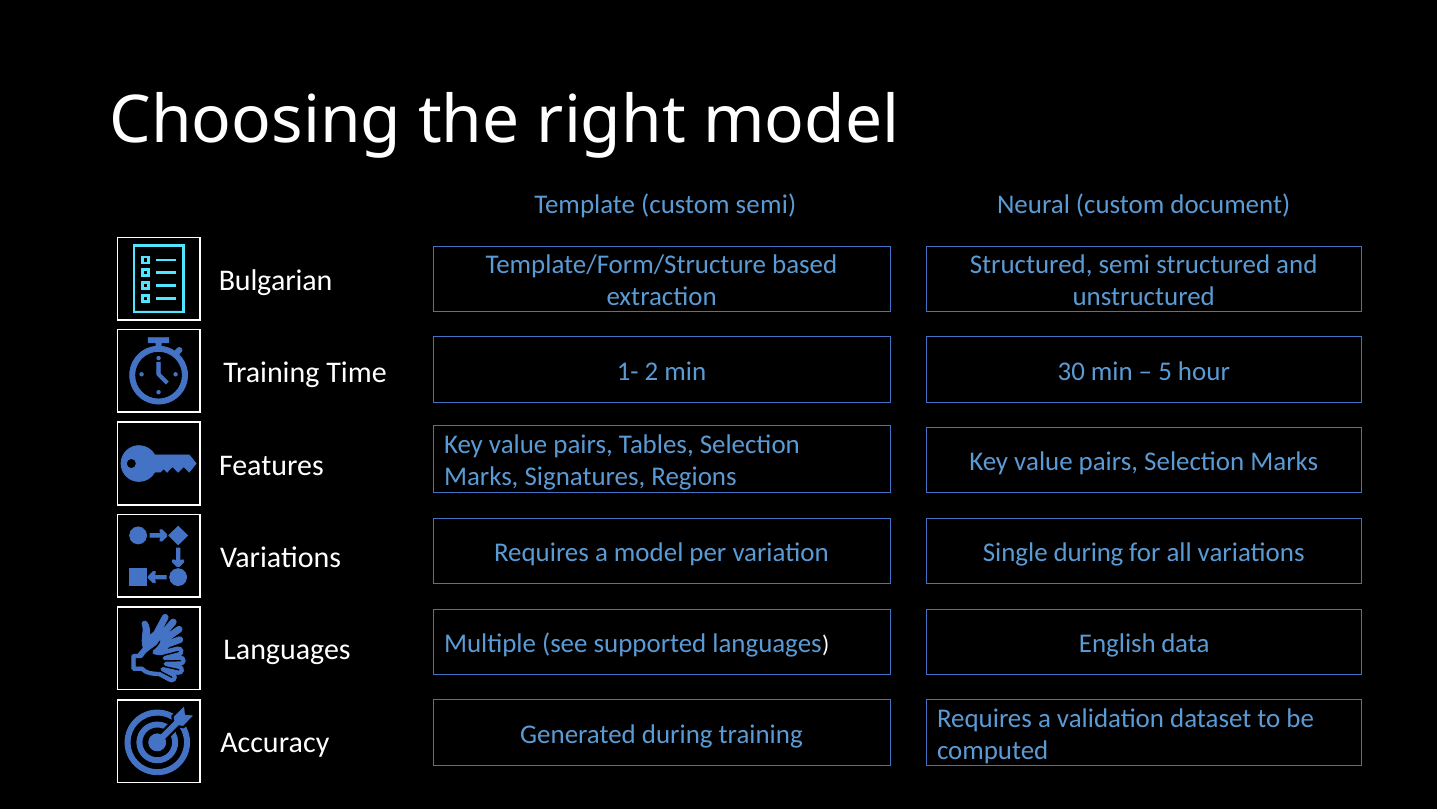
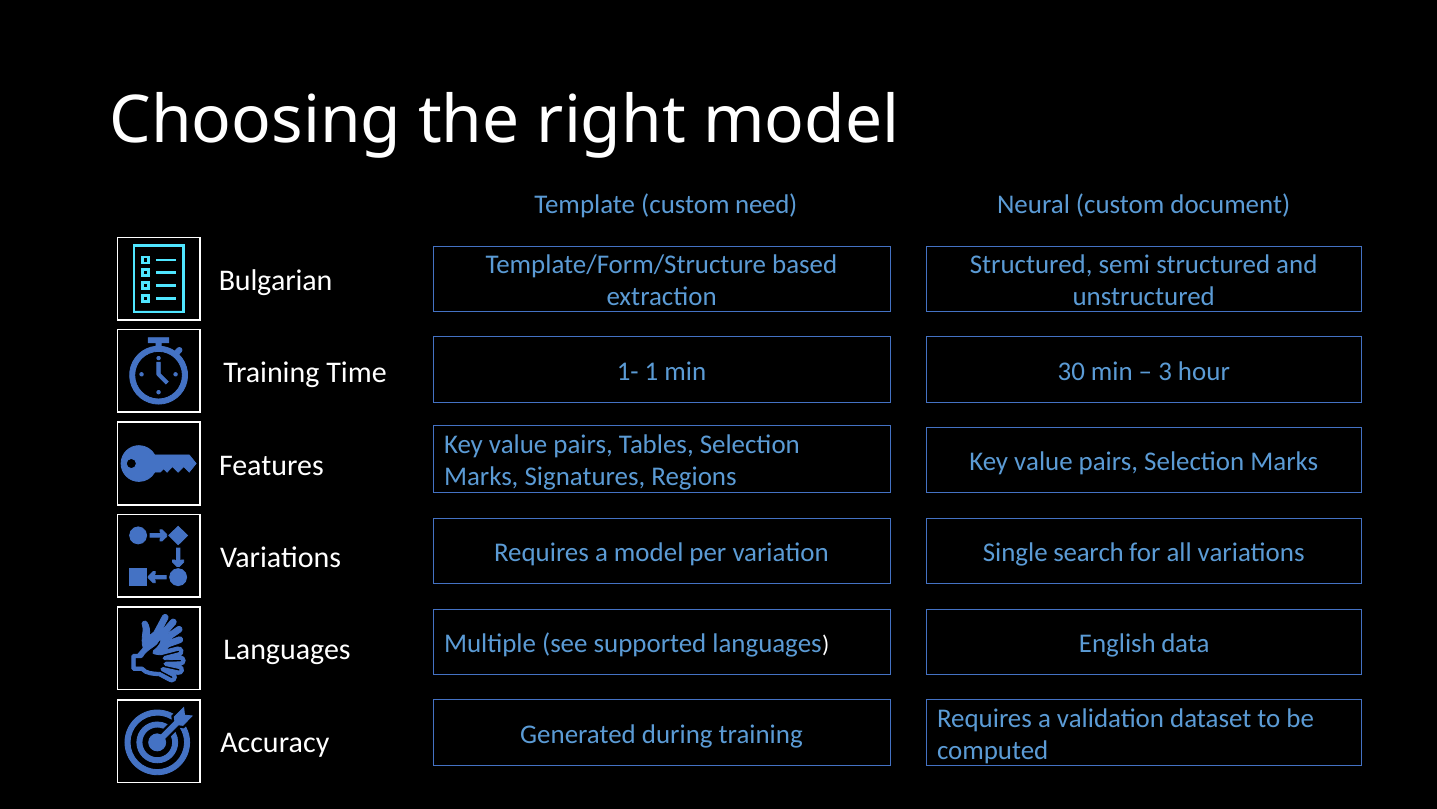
custom semi: semi -> need
2: 2 -> 1
5: 5 -> 3
Single during: during -> search
